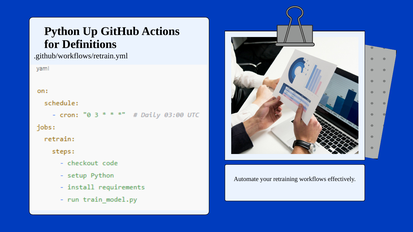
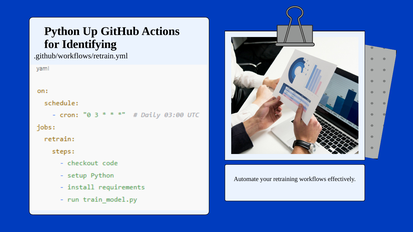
Definitions: Definitions -> Identifying
